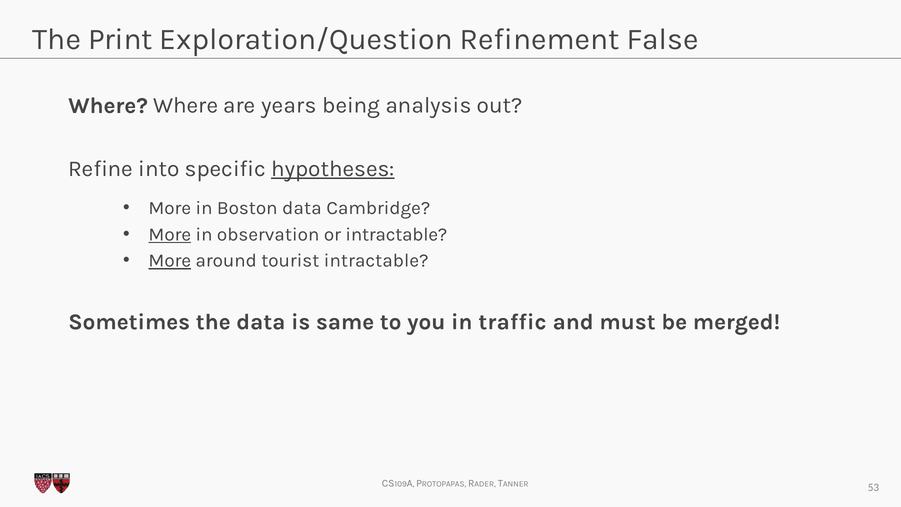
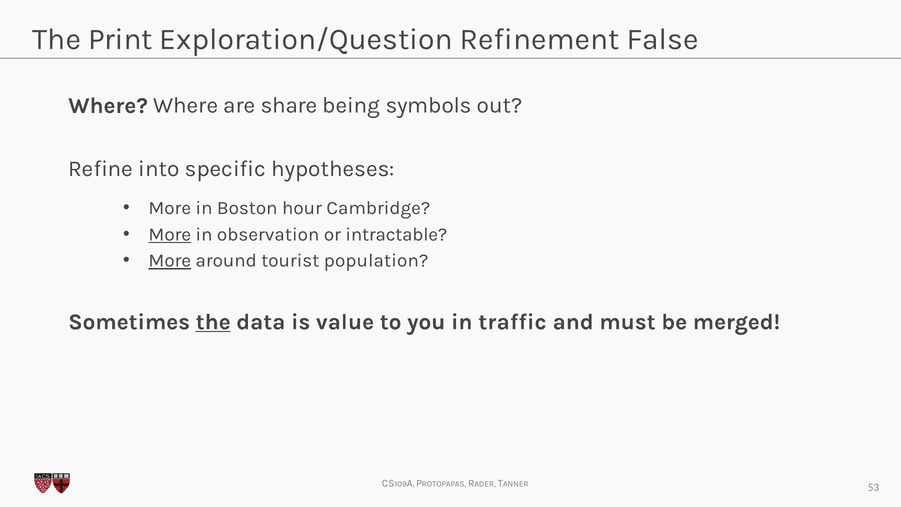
years: years -> share
analysis: analysis -> symbols
hypotheses underline: present -> none
Boston data: data -> hour
tourist intractable: intractable -> population
the at (213, 322) underline: none -> present
same: same -> value
